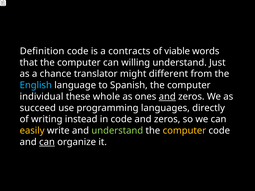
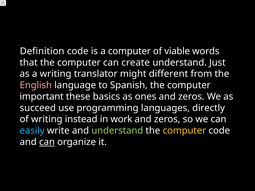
a contracts: contracts -> computer
willing: willing -> create
a chance: chance -> writing
English colour: light blue -> pink
individual: individual -> important
whole: whole -> basics
and at (167, 97) underline: present -> none
in code: code -> work
easily colour: yellow -> light blue
